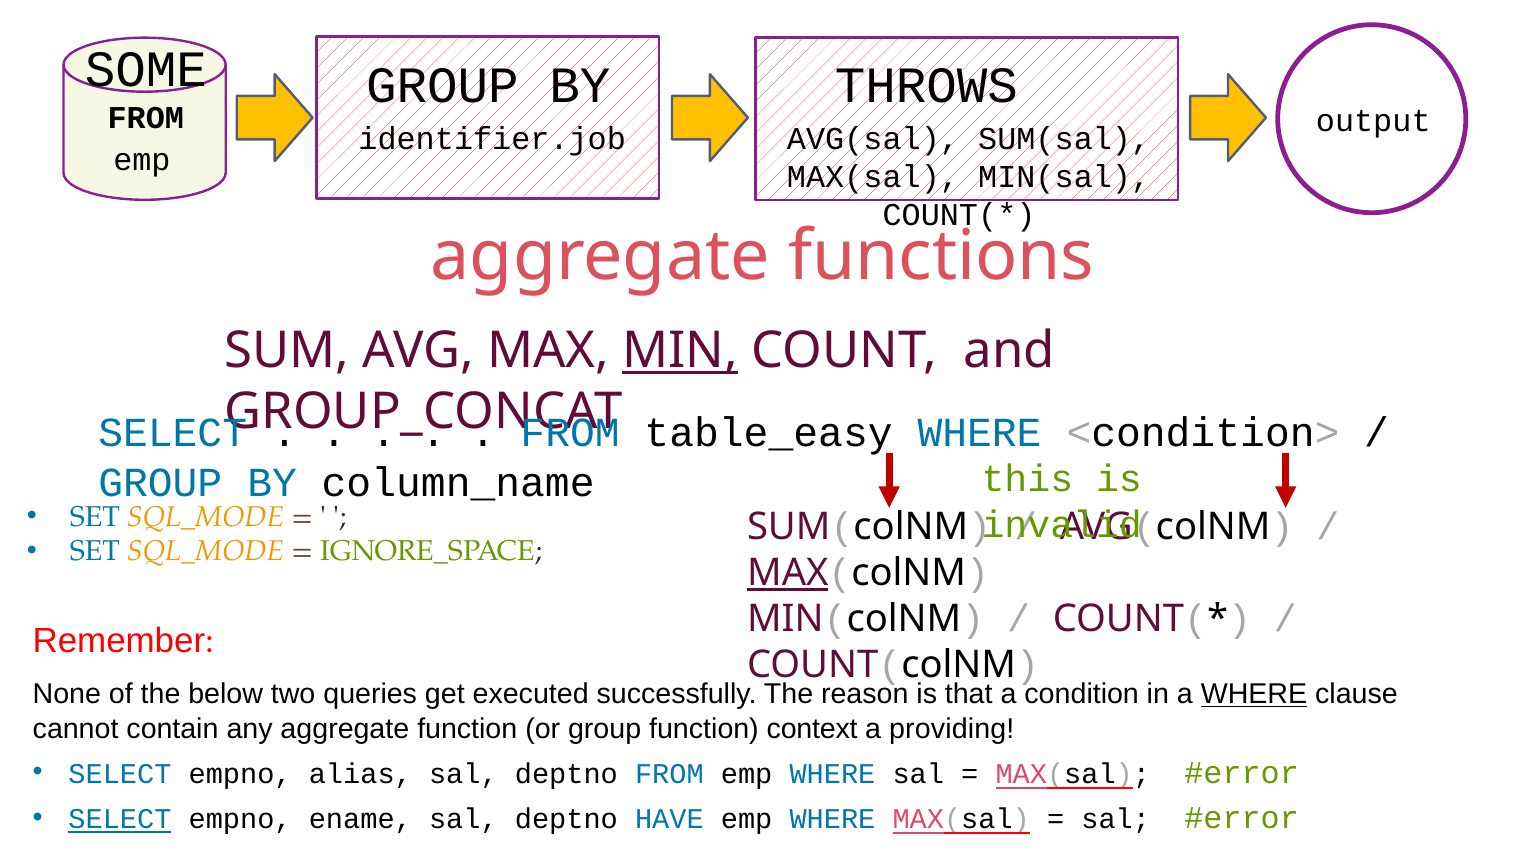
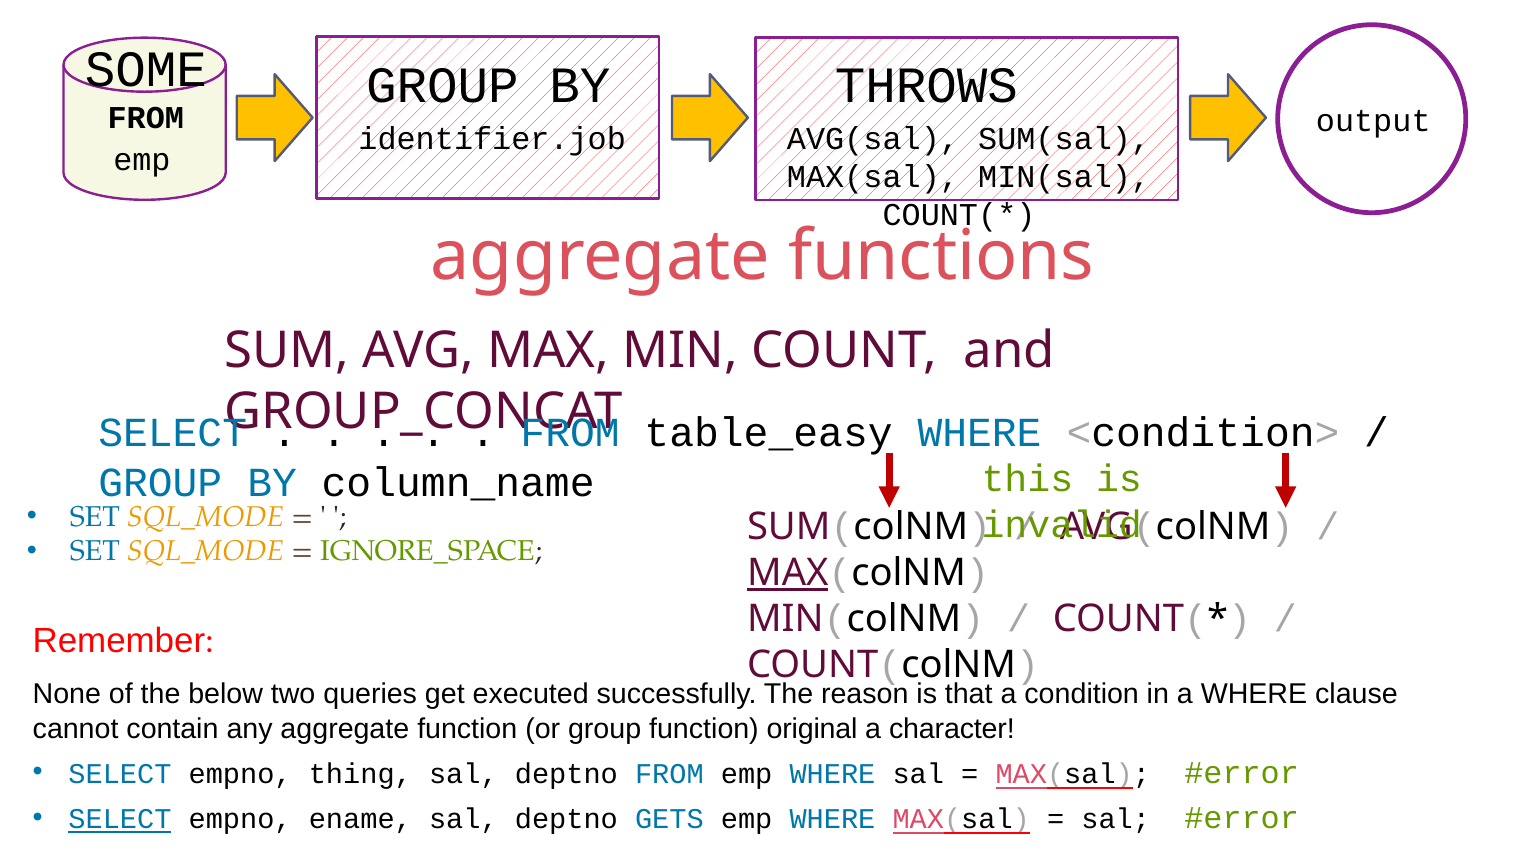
MIN at (680, 351) underline: present -> none
WHERE at (1254, 695) underline: present -> none
context: context -> original
providing: providing -> character
alias: alias -> thing
HAVE: HAVE -> GETS
